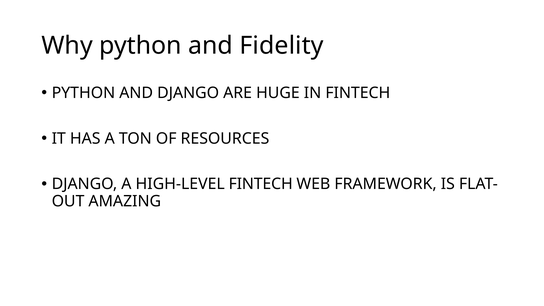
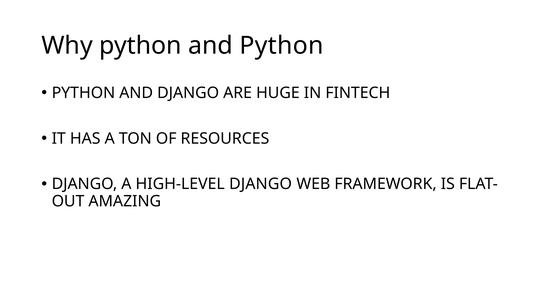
and Fidelity: Fidelity -> Python
HIGH-LEVEL FINTECH: FINTECH -> DJANGO
